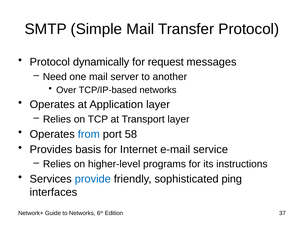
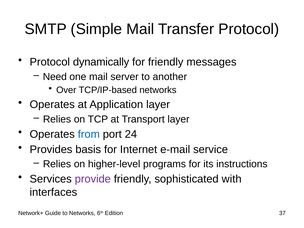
for request: request -> friendly
58: 58 -> 24
provide colour: blue -> purple
ping: ping -> with
